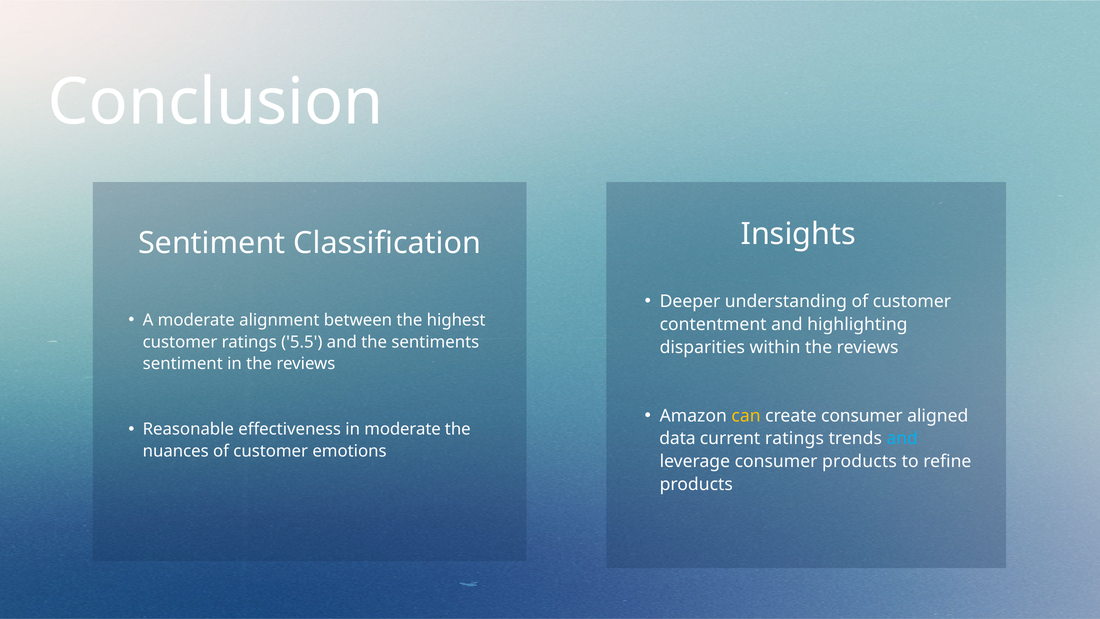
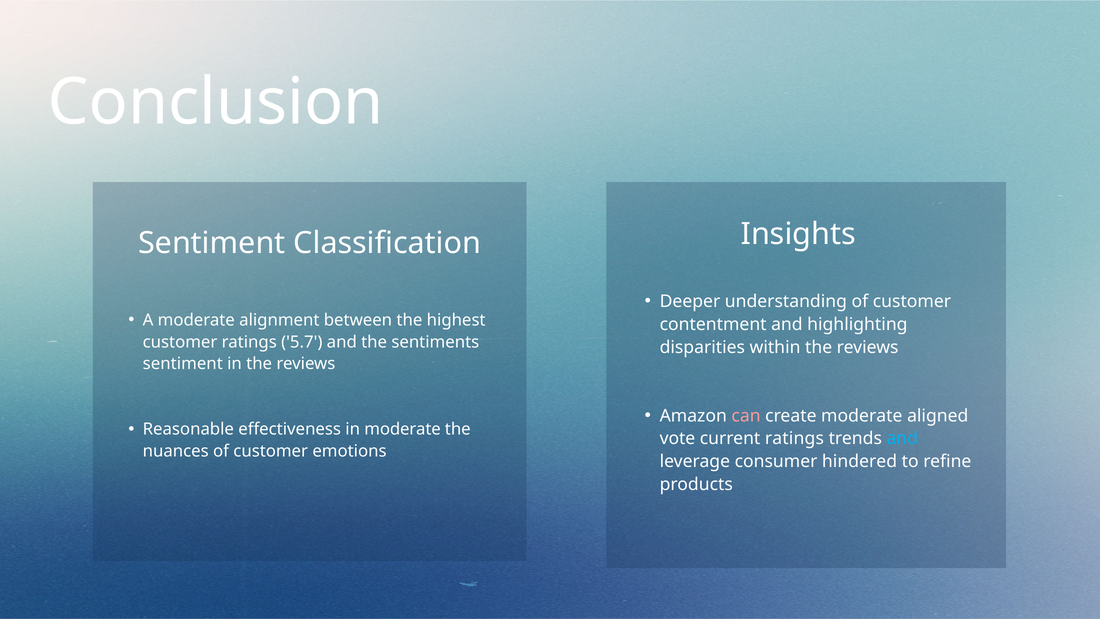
5.5: 5.5 -> 5.7
can colour: yellow -> pink
create consumer: consumer -> moderate
data: data -> vote
consumer products: products -> hindered
